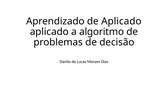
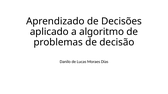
de Aplicado: Aplicado -> Decisões
